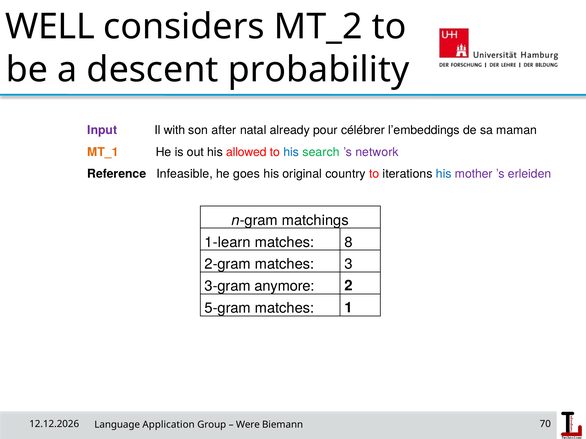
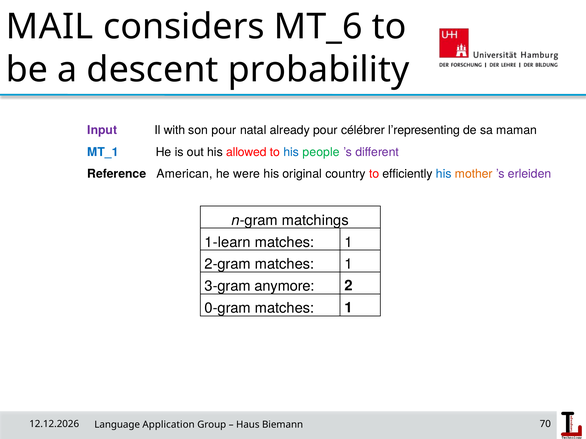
WELL: WELL -> MAIL
MT_2: MT_2 -> MT_6
son after: after -> pour
l’embeddings: l’embeddings -> l’representing
MT_1 colour: orange -> blue
search: search -> people
network: network -> different
Infeasible: Infeasible -> American
goes: goes -> were
iterations: iterations -> efficiently
mother colour: purple -> orange
8 at (348, 242): 8 -> 1
2-gram matches 3: 3 -> 1
5-gram: 5-gram -> 0-gram
Were: Were -> Haus
